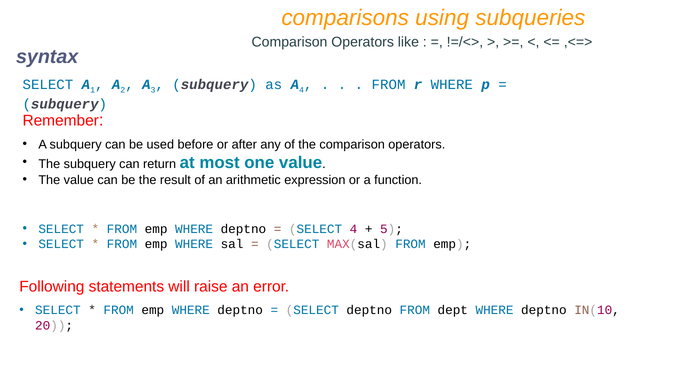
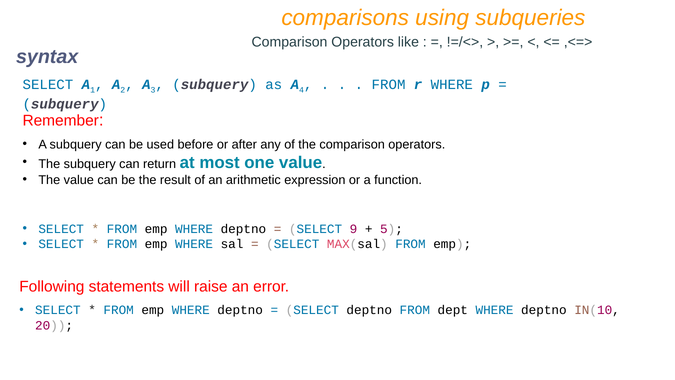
SELECT 4: 4 -> 9
